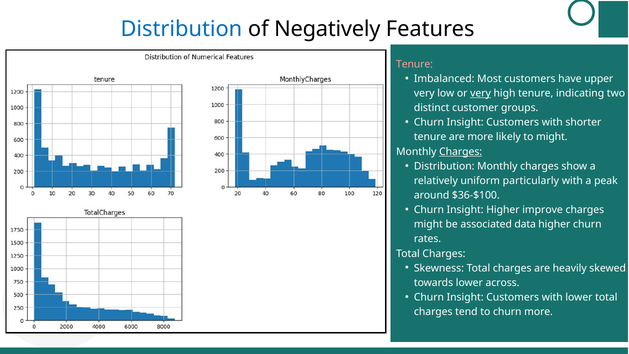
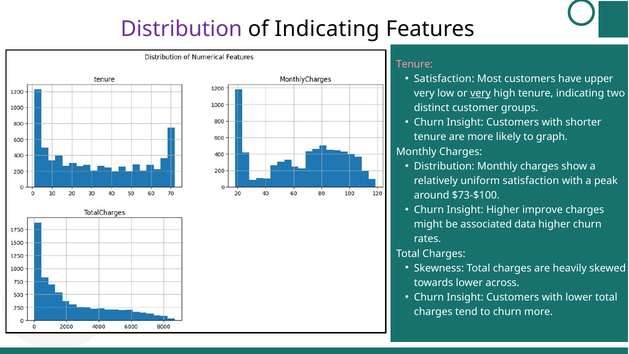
Distribution at (181, 29) colour: blue -> purple
of Negatively: Negatively -> Indicating
Imbalanced at (444, 79): Imbalanced -> Satisfaction
to might: might -> graph
Charges at (461, 152) underline: present -> none
uniform particularly: particularly -> satisfaction
$36-$100: $36-$100 -> $73-$100
